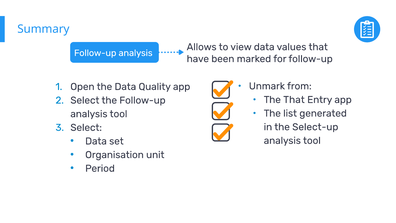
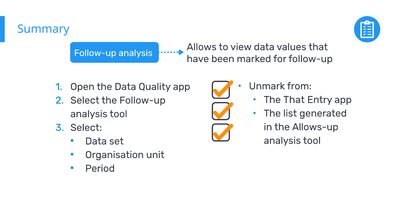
Select-up: Select-up -> Allows-up
